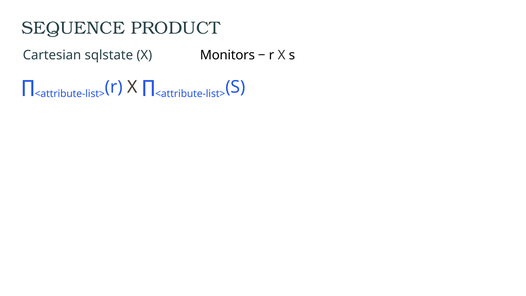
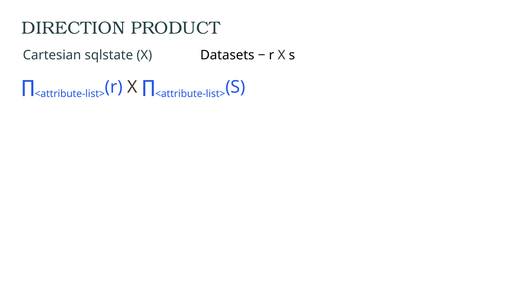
SEQUENCE: SEQUENCE -> DIRECTION
Monitors: Monitors -> Datasets
